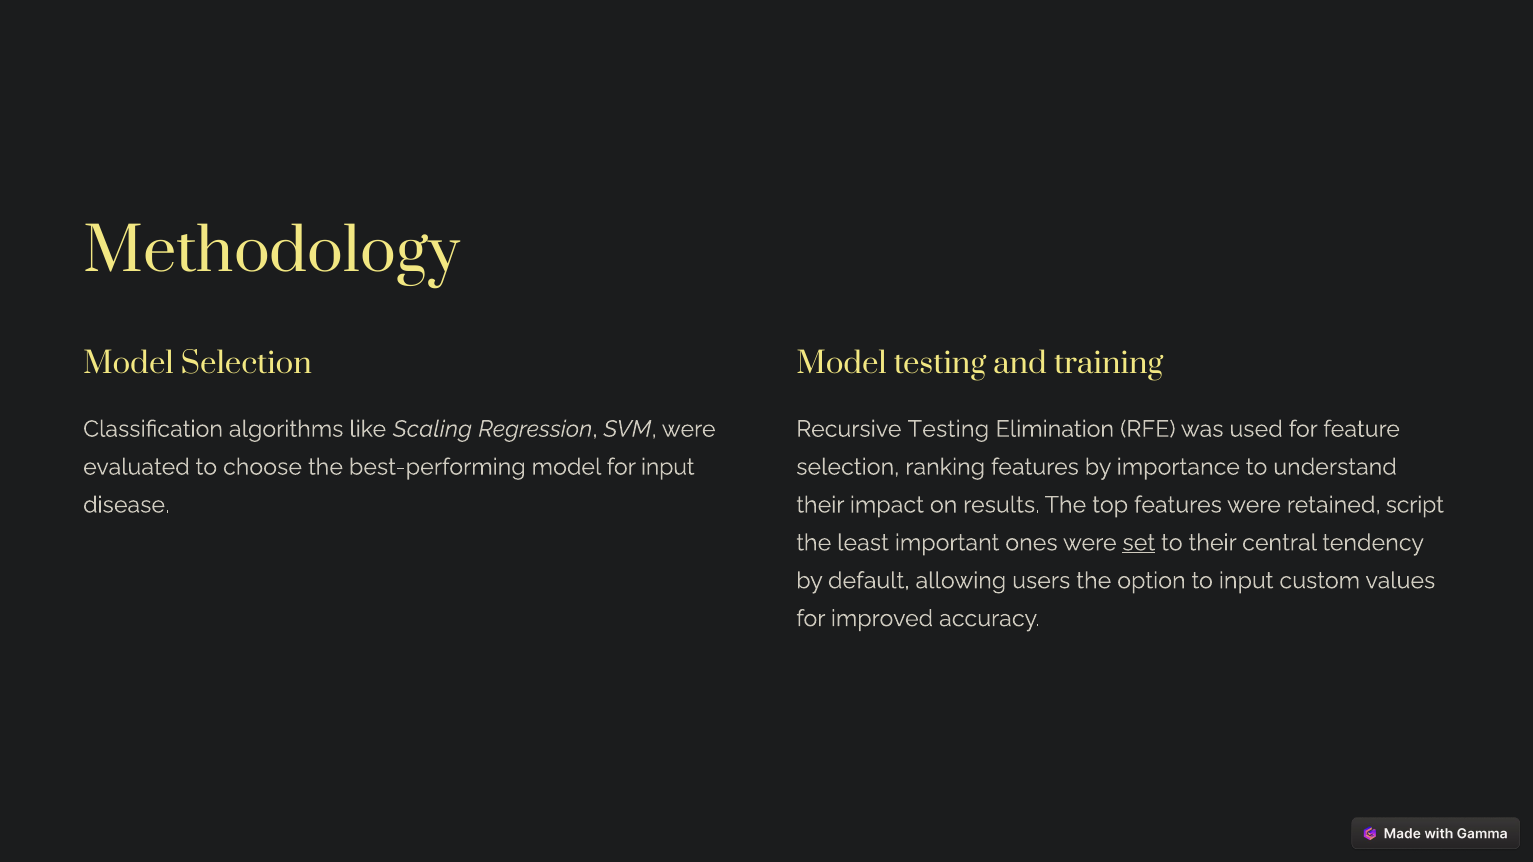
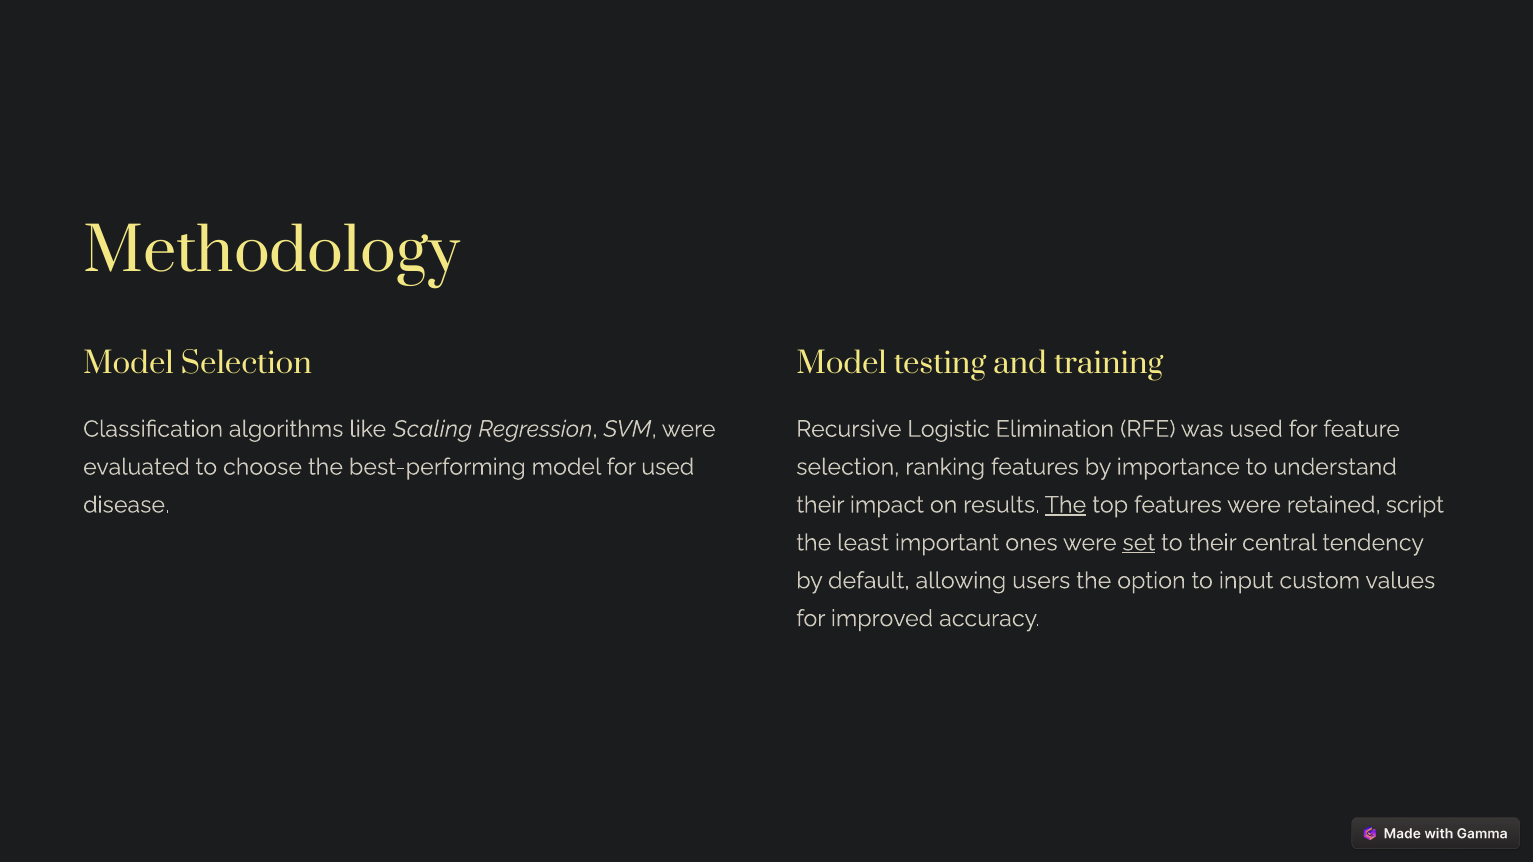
Recursive Testing: Testing -> Logistic
for input: input -> used
The at (1066, 505) underline: none -> present
